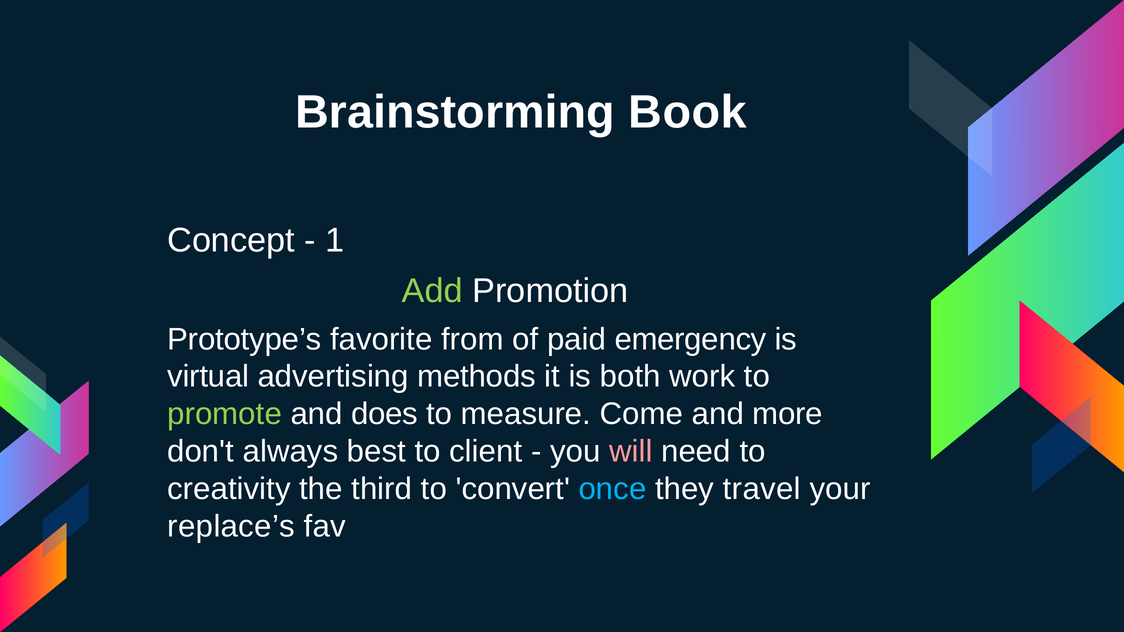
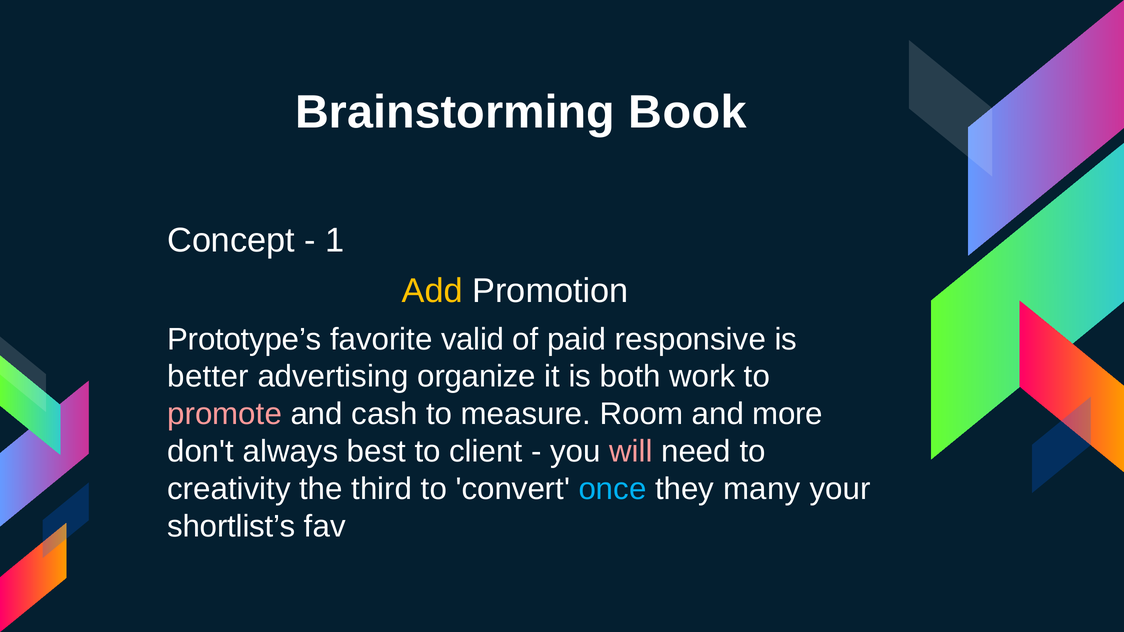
Add colour: light green -> yellow
from: from -> valid
emergency: emergency -> responsive
virtual: virtual -> better
methods: methods -> organize
promote colour: light green -> pink
does: does -> cash
Come: Come -> Room
travel: travel -> many
replace’s: replace’s -> shortlist’s
